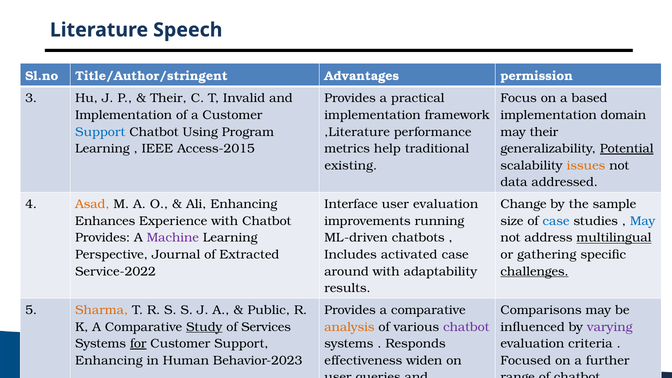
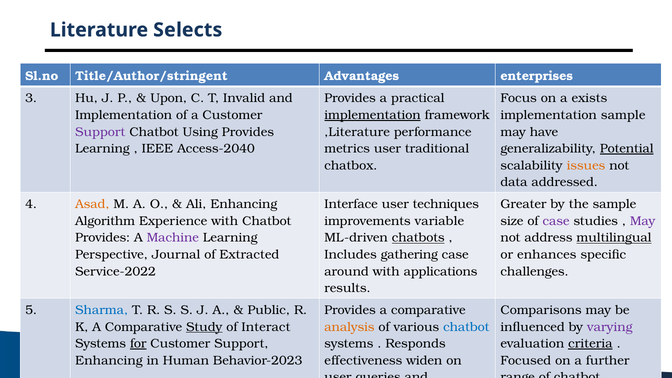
Speech: Speech -> Selects
permission: permission -> enterprises
Their at (169, 98): Their -> Upon
based: based -> exists
implementation at (372, 115) underline: none -> present
implementation domain: domain -> sample
Support at (100, 132) colour: blue -> purple
Using Program: Program -> Provides
may their: their -> have
Access-2015: Access-2015 -> Access-2040
metrics help: help -> user
existing: existing -> chatbox
user evaluation: evaluation -> techniques
Change: Change -> Greater
Enhances: Enhances -> Algorithm
running: running -> variable
case at (556, 221) colour: blue -> purple
May at (643, 221) colour: blue -> purple
chatbots underline: none -> present
activated: activated -> gathering
gathering: gathering -> enhances
adaptability: adaptability -> applications
challenges underline: present -> none
Sharma colour: orange -> blue
Services: Services -> Interact
chatbot at (466, 327) colour: purple -> blue
criteria underline: none -> present
